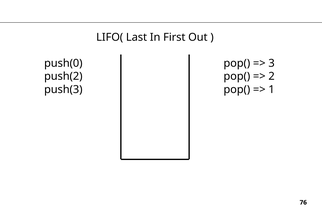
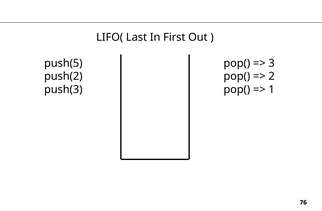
push(0: push(0 -> push(5
